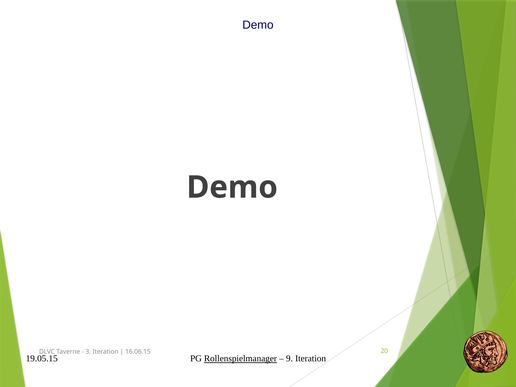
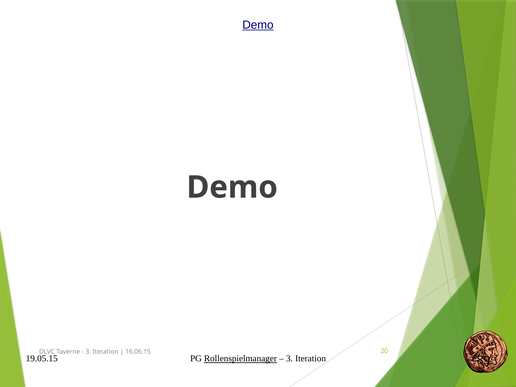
Demo at (258, 25) underline: none -> present
9 at (289, 359): 9 -> 3
17: 17 -> 89
